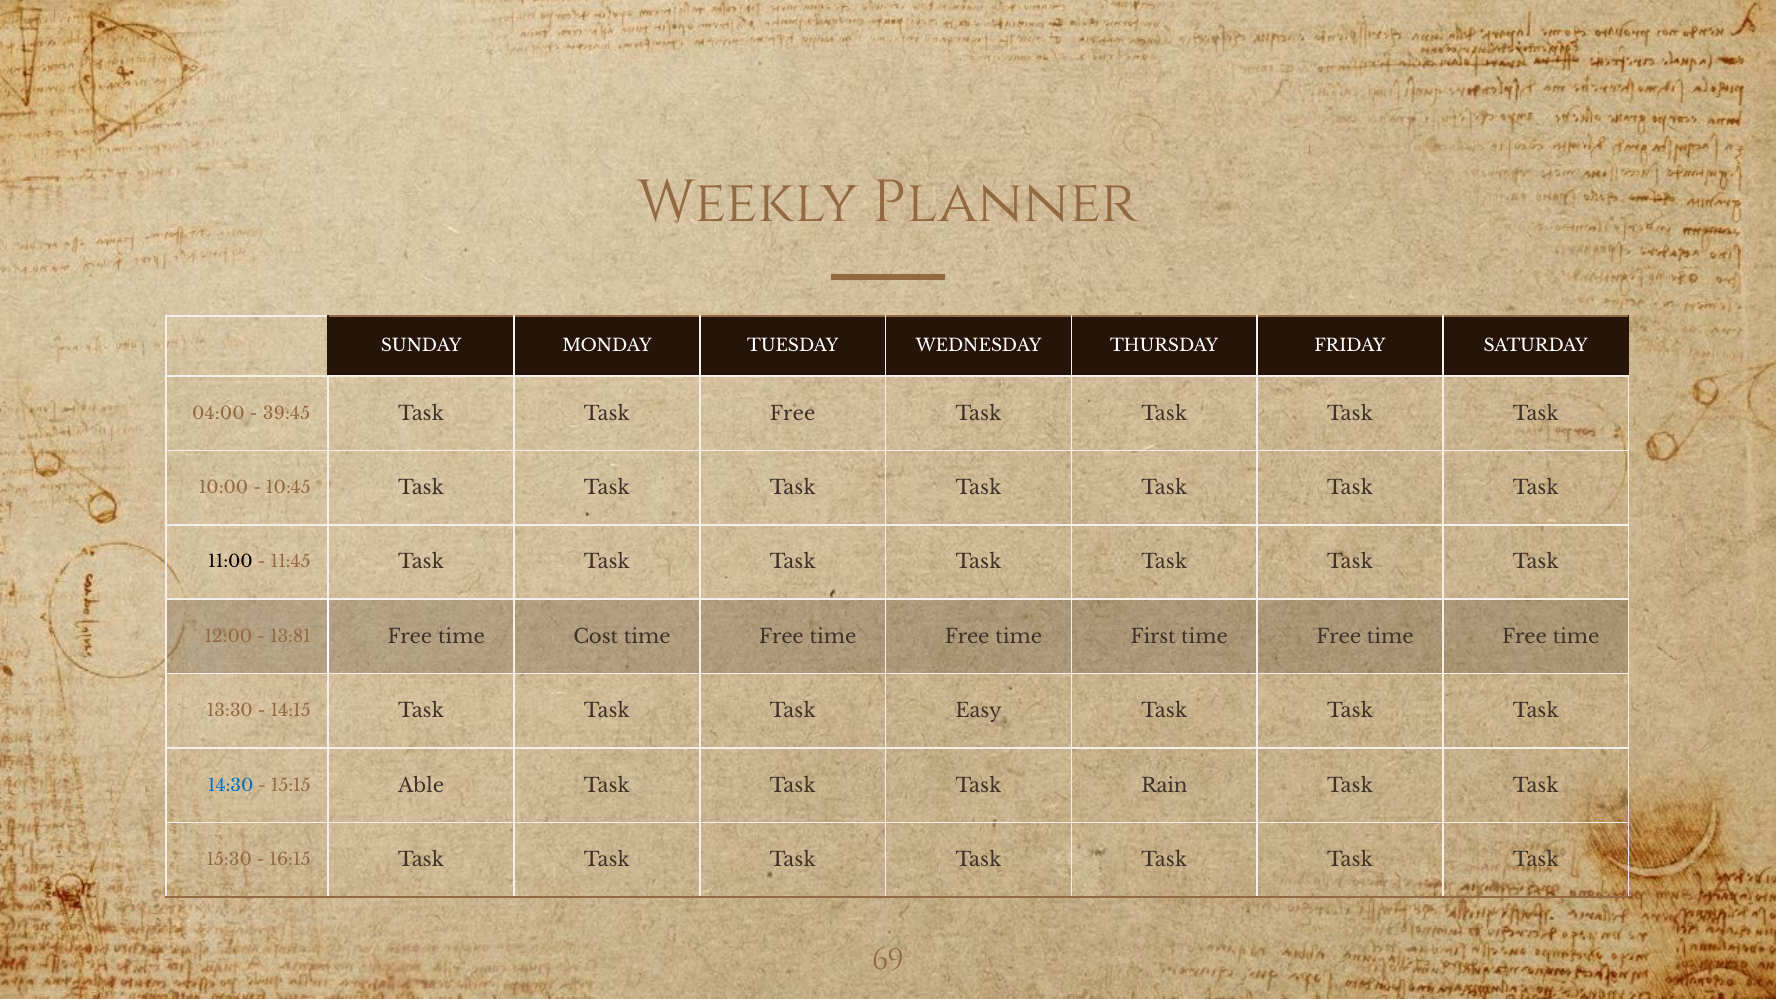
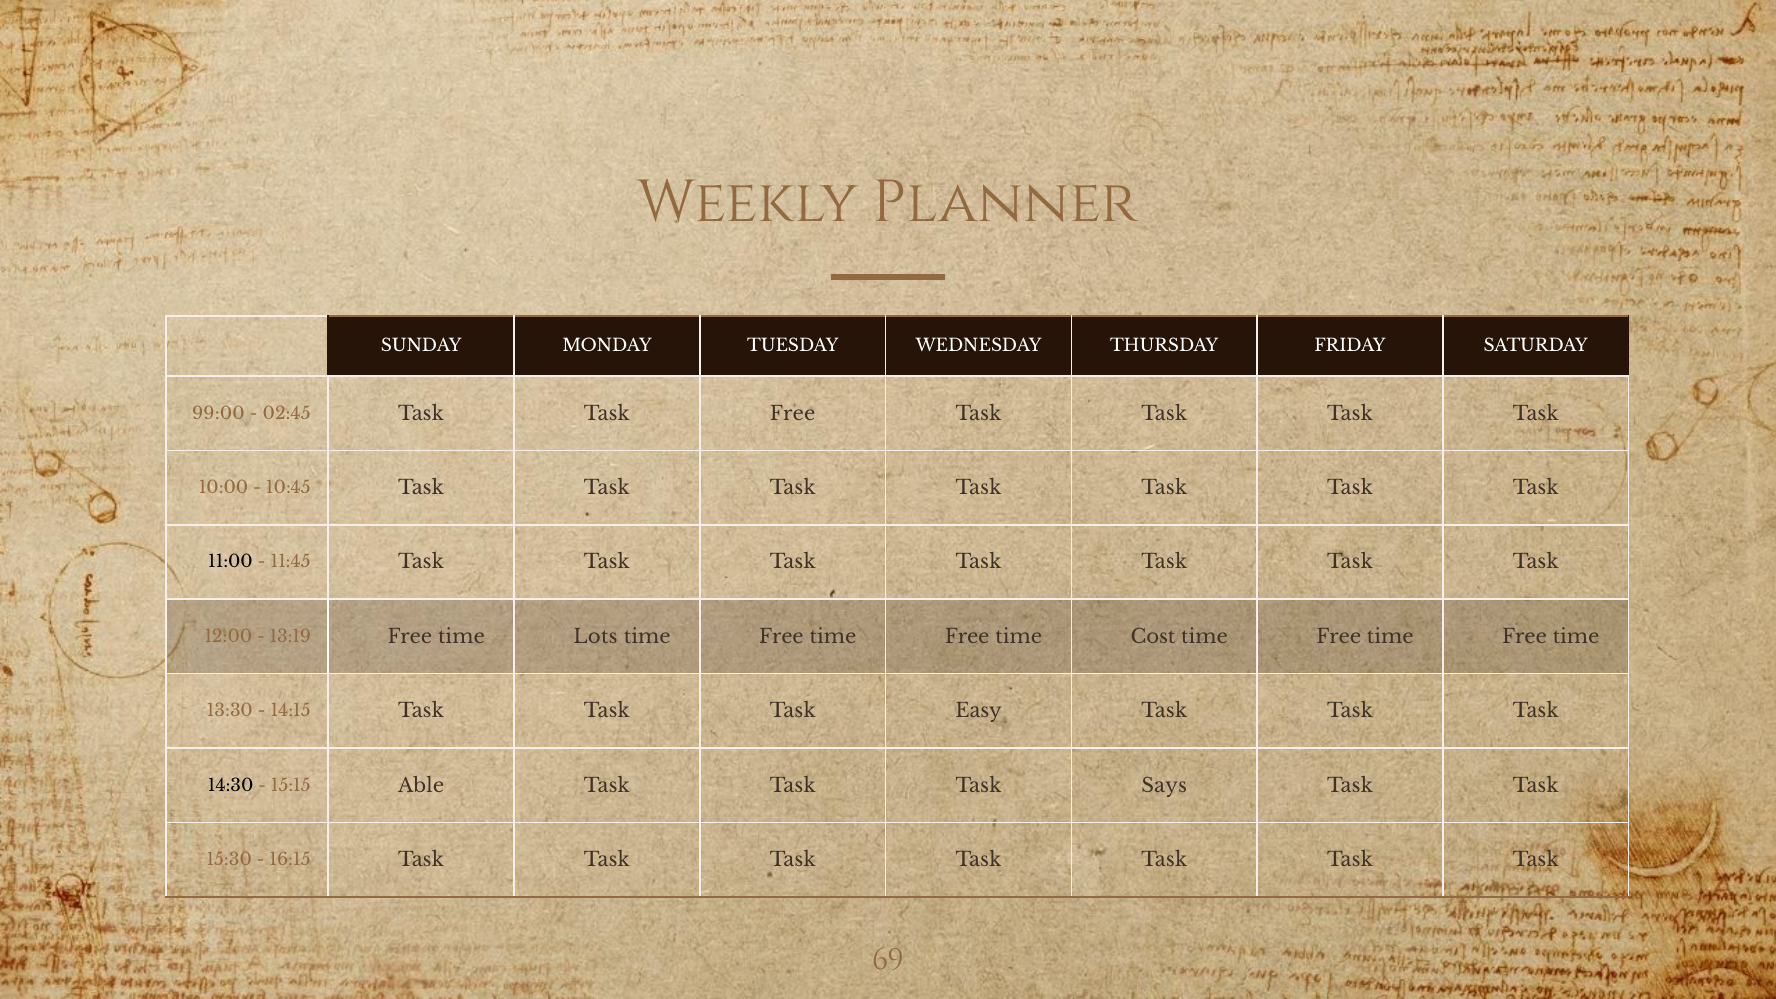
04:00: 04:00 -> 99:00
39:45: 39:45 -> 02:45
13:81: 13:81 -> 13:19
Cost: Cost -> Lots
First: First -> Cost
14:30 colour: blue -> black
Rain: Rain -> Says
